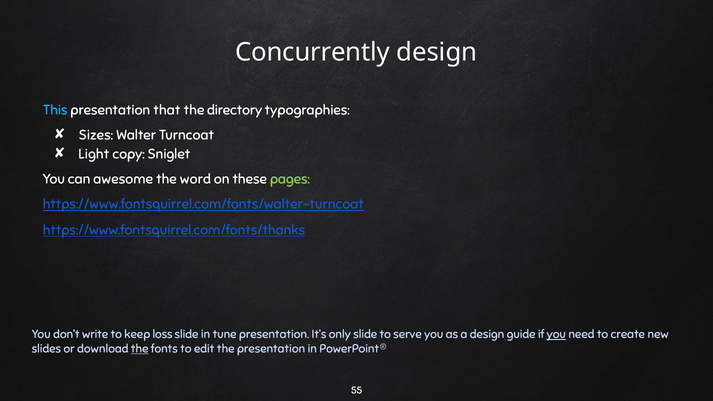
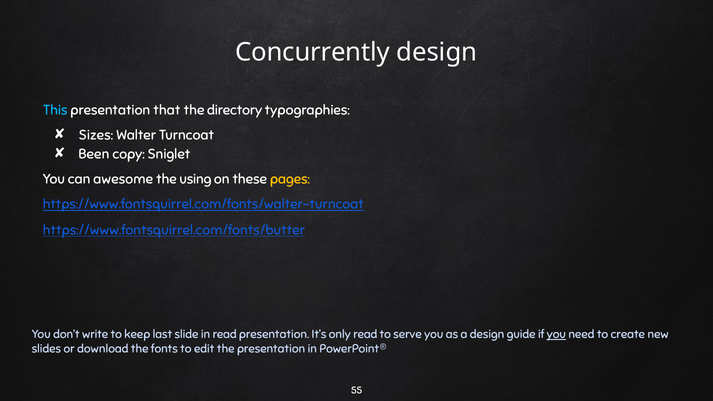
Light: Light -> Been
word: word -> using
pages colour: light green -> yellow
https://www.fontsquirrel.com/fonts/thanks: https://www.fontsquirrel.com/fonts/thanks -> https://www.fontsquirrel.com/fonts/butter
loss: loss -> last
in tune: tune -> read
only slide: slide -> read
the at (140, 349) underline: present -> none
